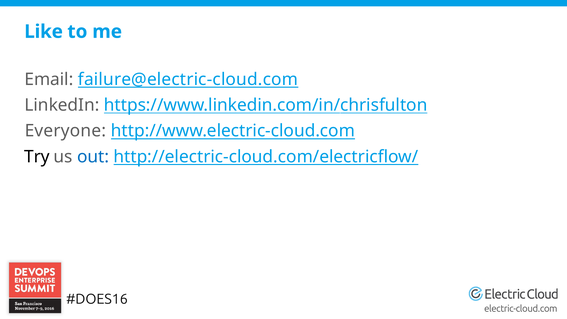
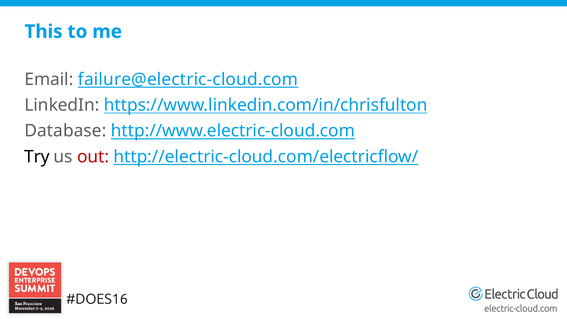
Like: Like -> This
Everyone: Everyone -> Database
out colour: blue -> red
